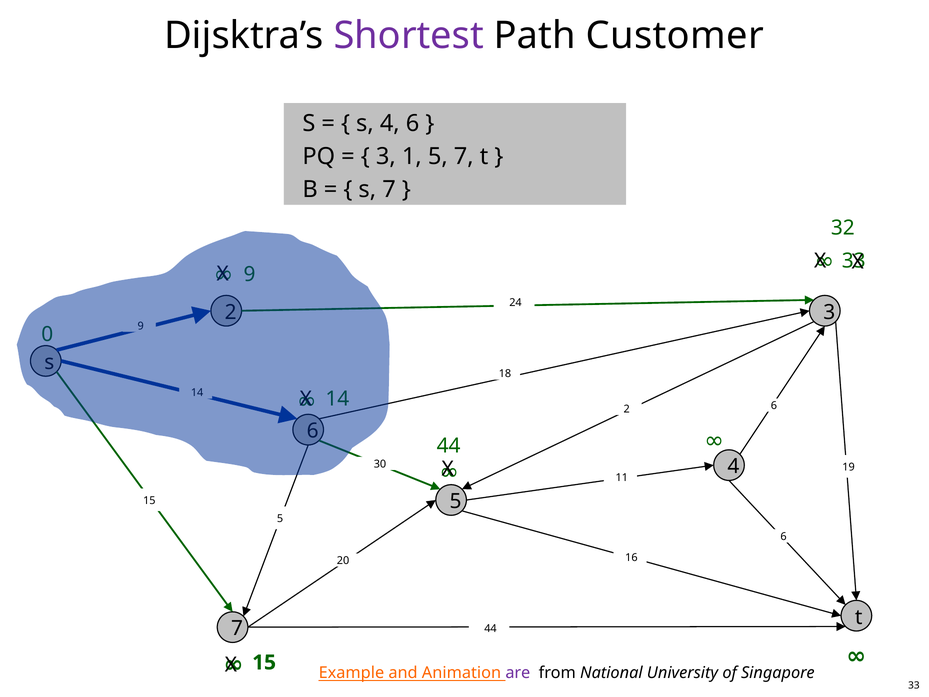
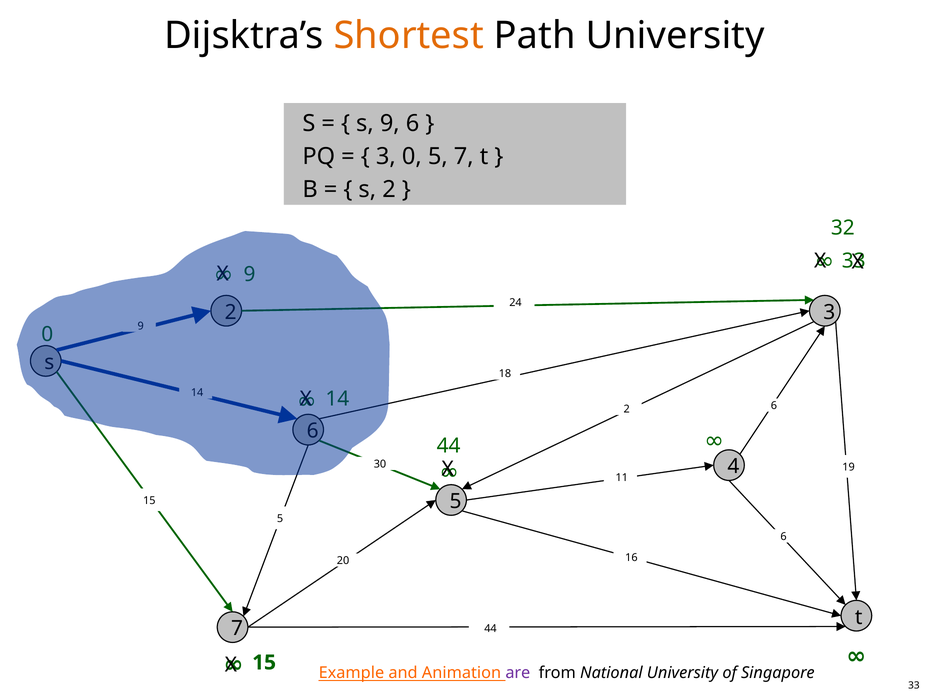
Shortest colour: purple -> orange
Path Customer: Customer -> University
s 4: 4 -> 9
3 1: 1 -> 0
s 7: 7 -> 2
